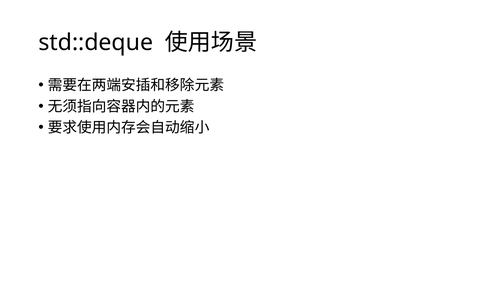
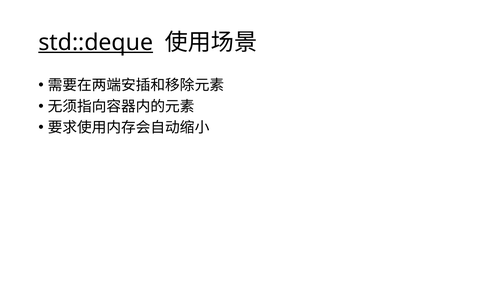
std::deque underline: none -> present
